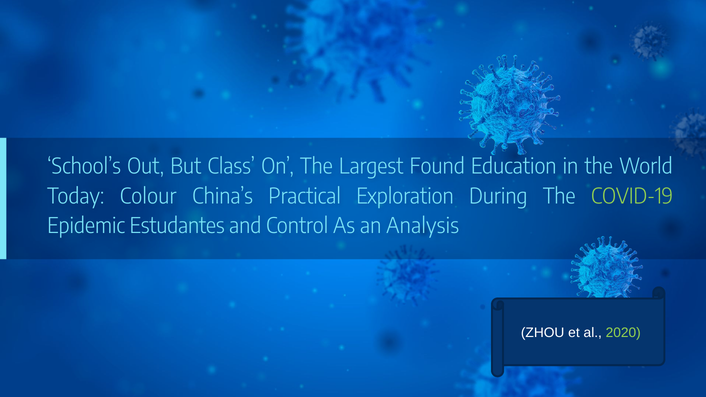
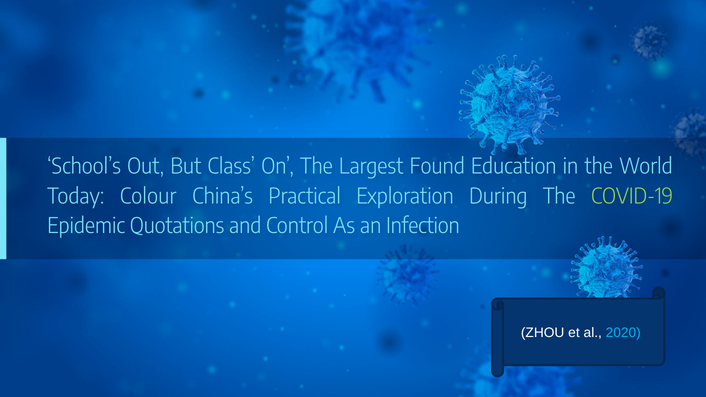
Estudantes: Estudantes -> Quotations
Analysis: Analysis -> Infection
2020 colour: light green -> light blue
